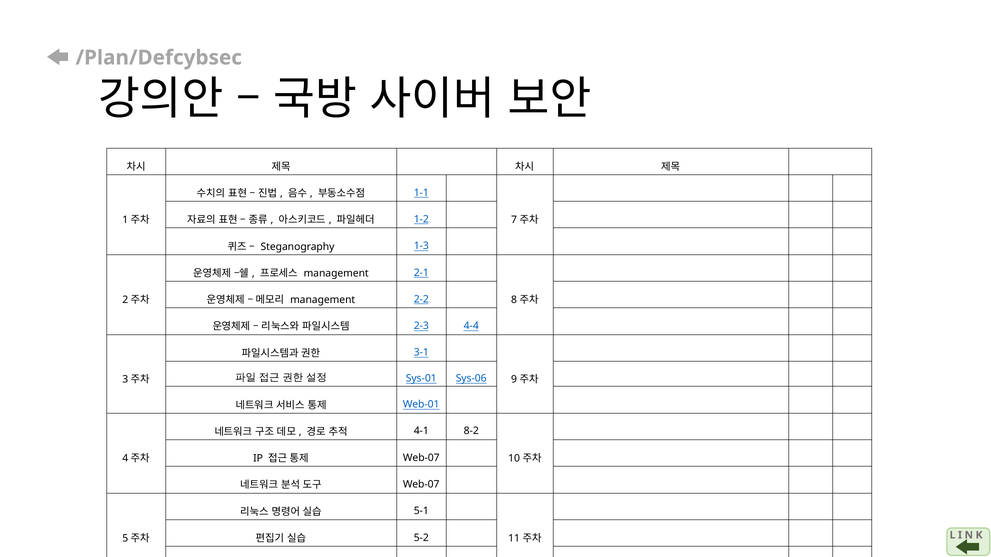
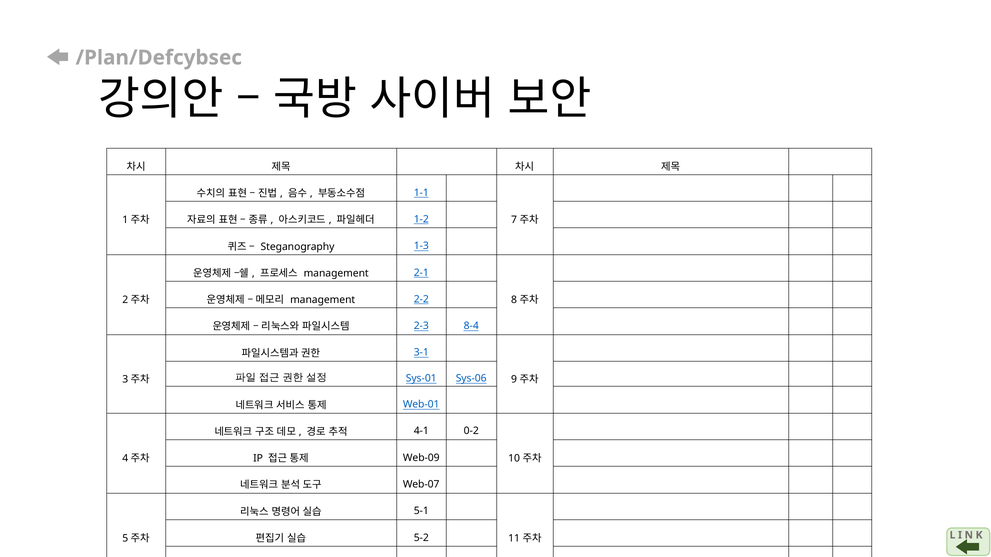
4-4: 4-4 -> 8-4
8-2: 8-2 -> 0-2
Web-07 at (421, 458): Web-07 -> Web-09
